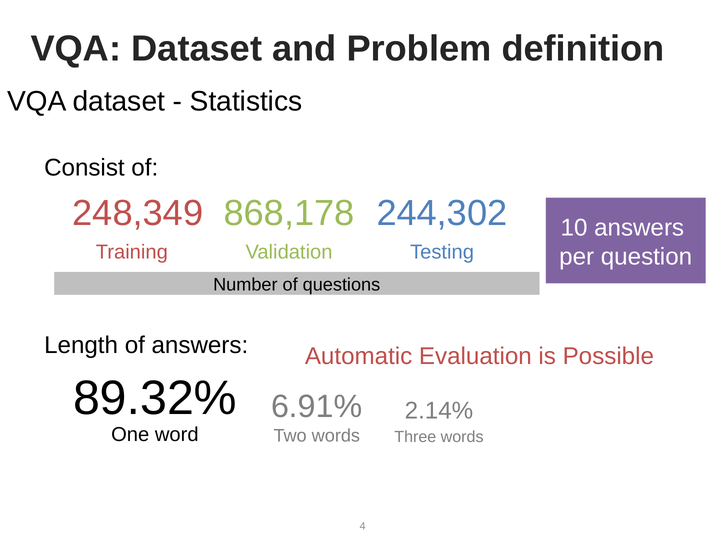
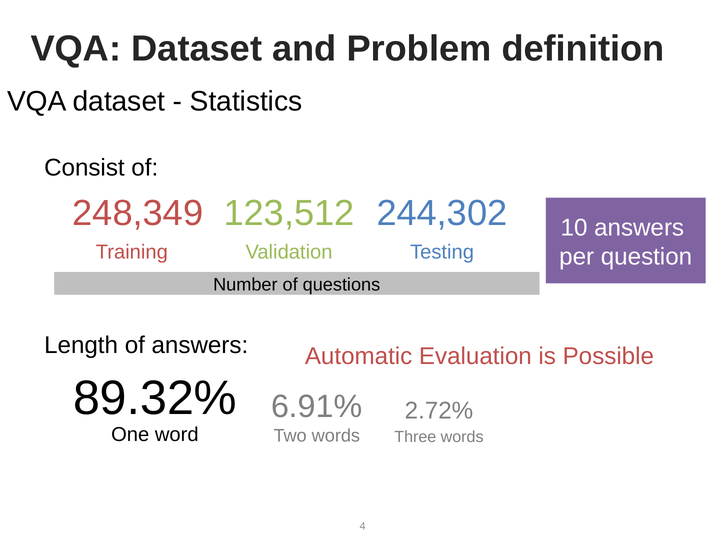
868,178: 868,178 -> 123,512
2.14%: 2.14% -> 2.72%
